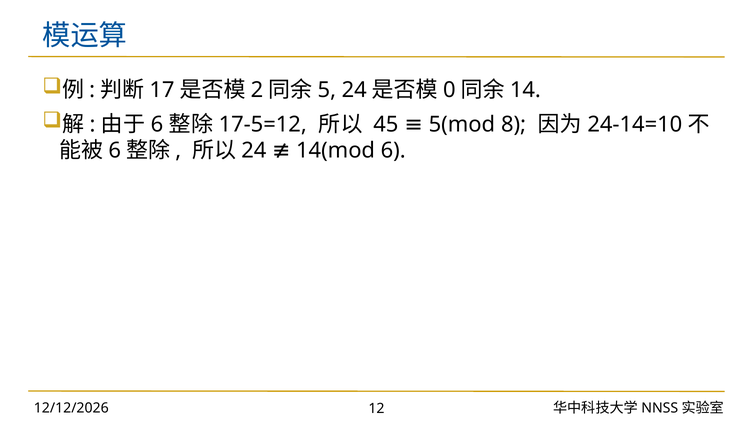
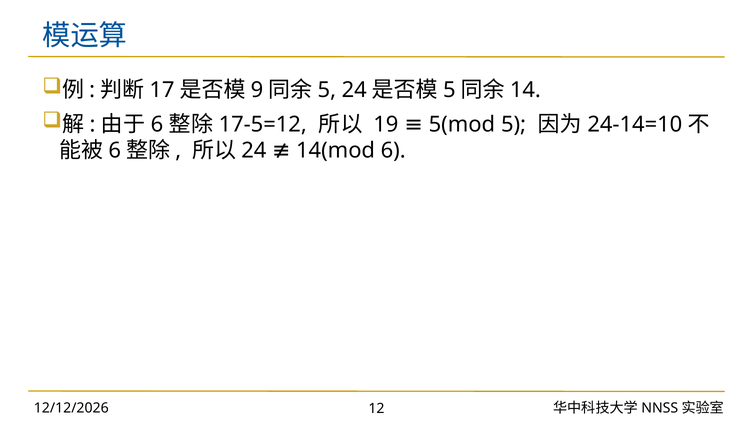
2: 2 -> 9
0 at (449, 90): 0 -> 5
45: 45 -> 19
5(mod 8: 8 -> 5
